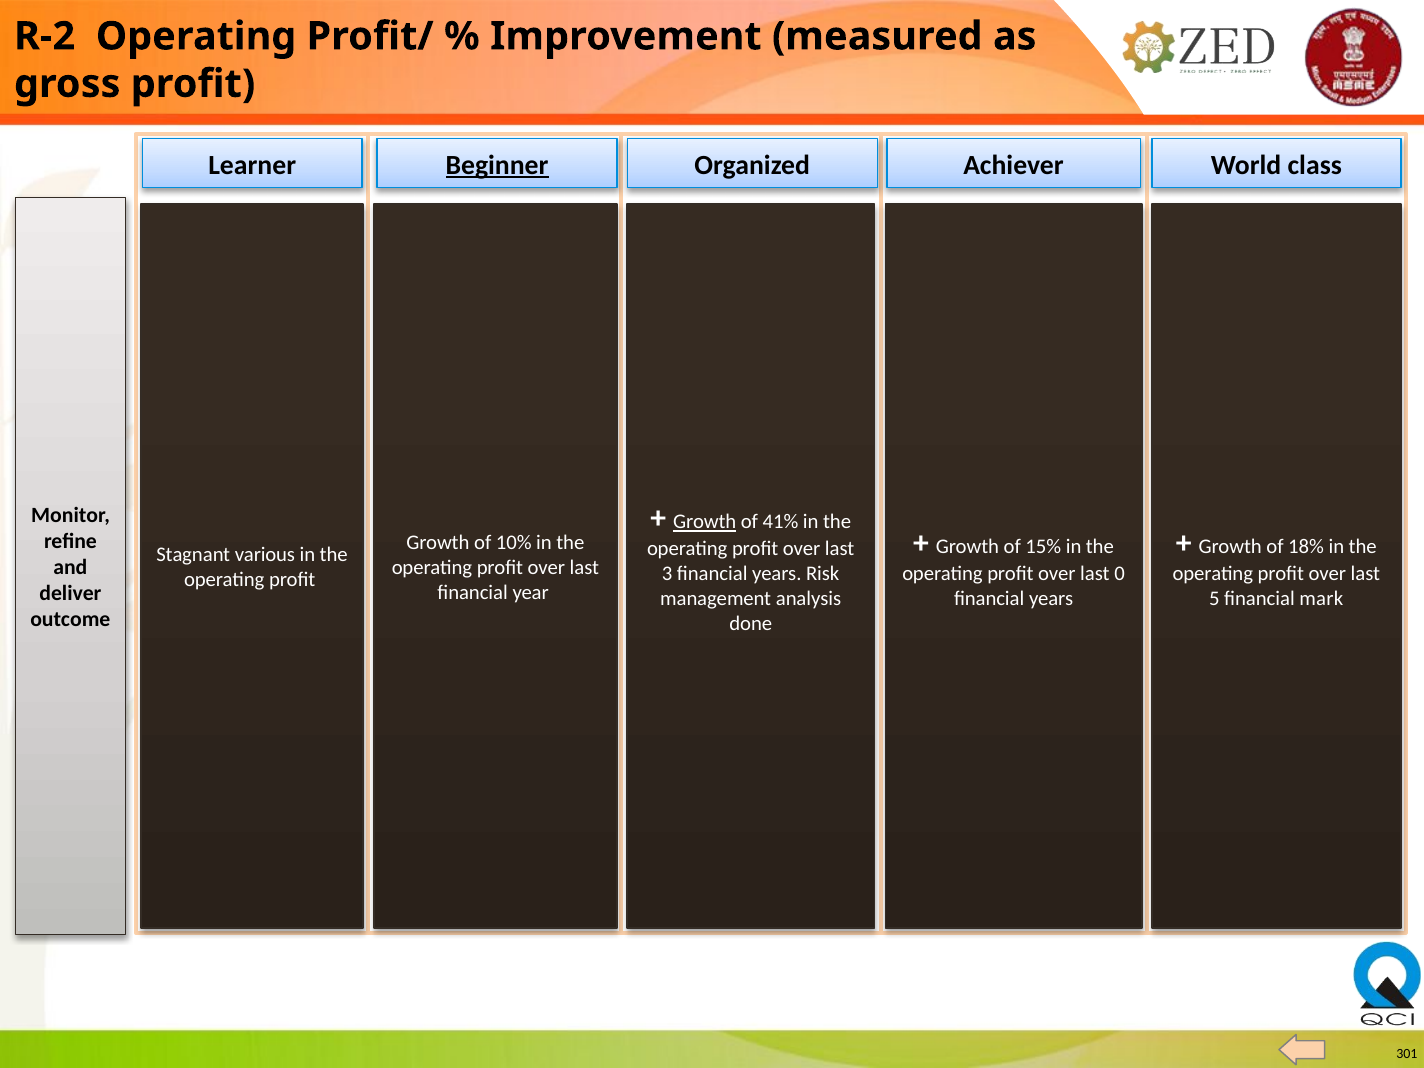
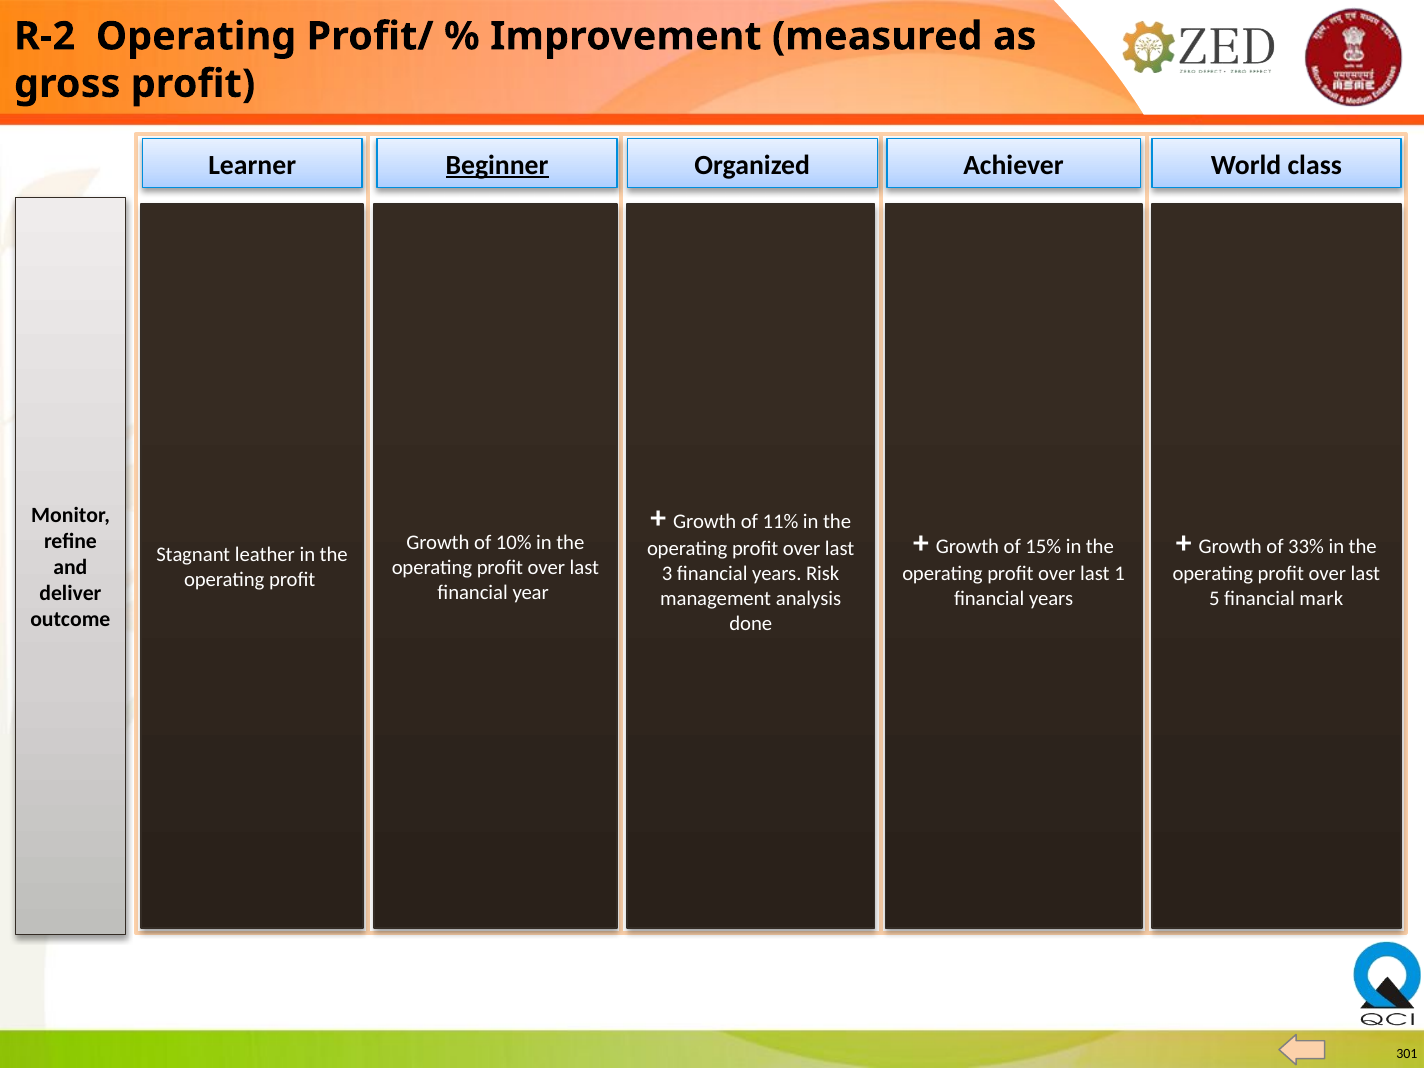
Growth at (705, 522) underline: present -> none
41%: 41% -> 11%
18%: 18% -> 33%
various: various -> leather
0: 0 -> 1
